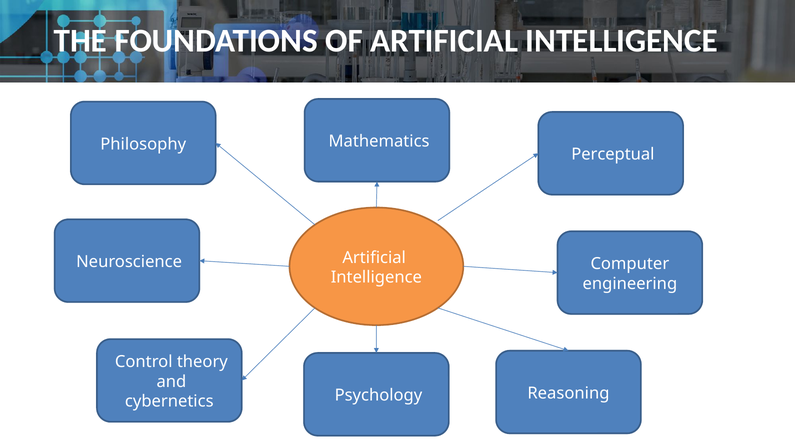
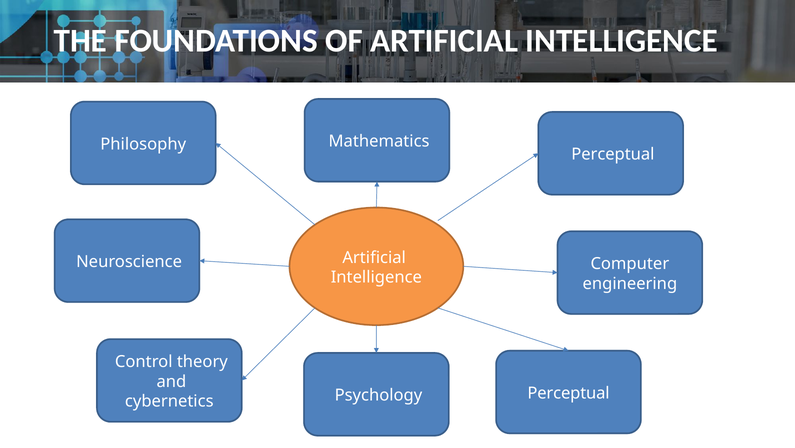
Reasoning at (568, 393): Reasoning -> Perceptual
